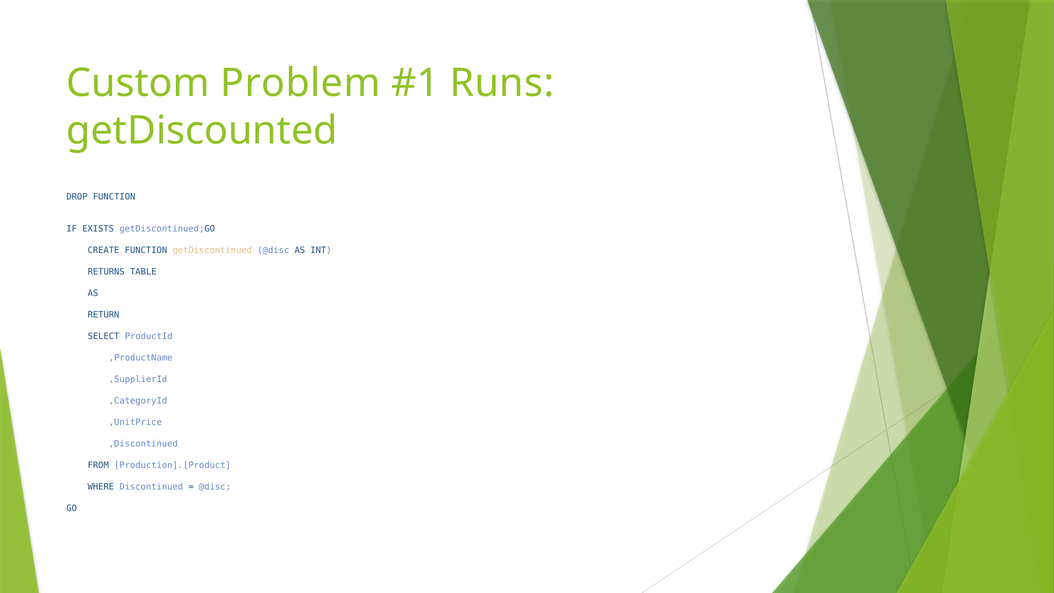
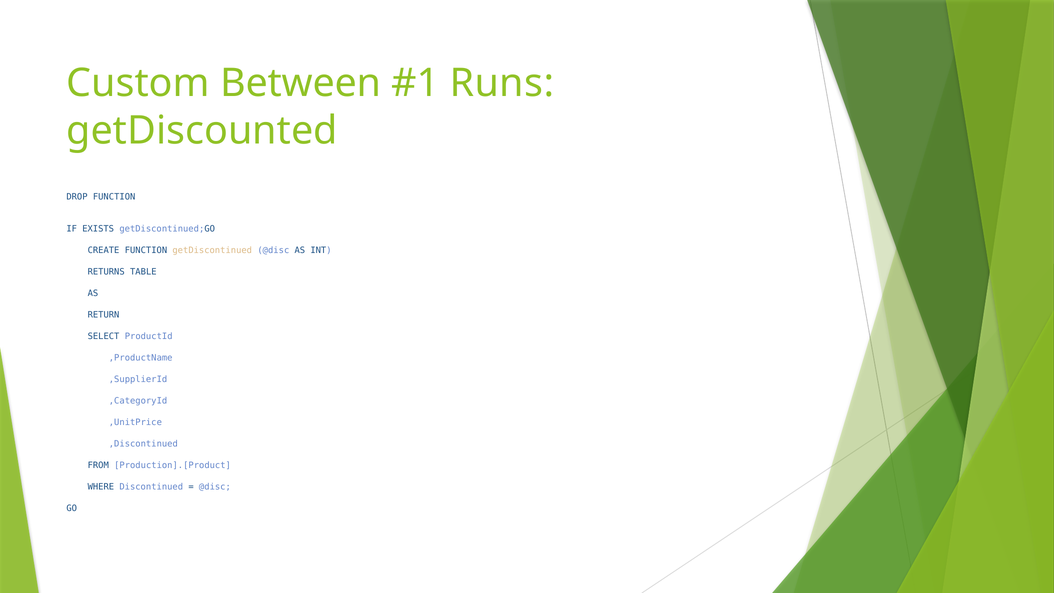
Problem: Problem -> Between
